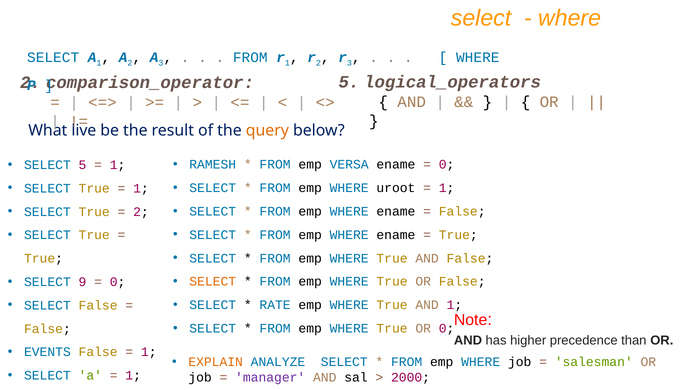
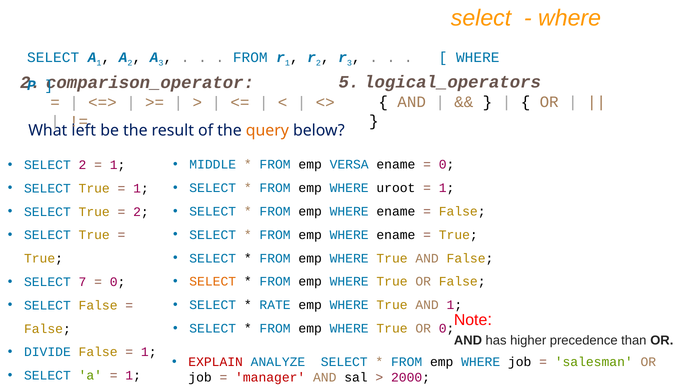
live: live -> left
RAMESH: RAMESH -> MIDDLE
SELECT 5: 5 -> 2
9: 9 -> 7
EVENTS: EVENTS -> DIVIDE
EXPLAIN colour: orange -> red
manager colour: purple -> red
